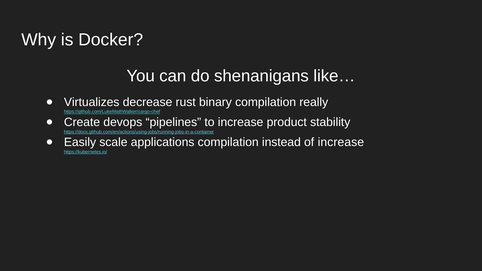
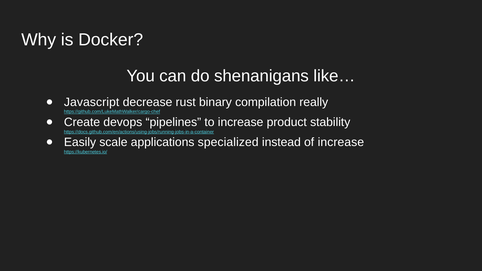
Virtualizes: Virtualizes -> Javascript
applications compilation: compilation -> specialized
